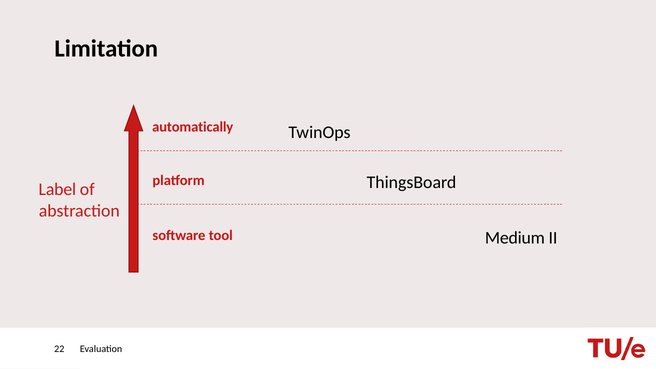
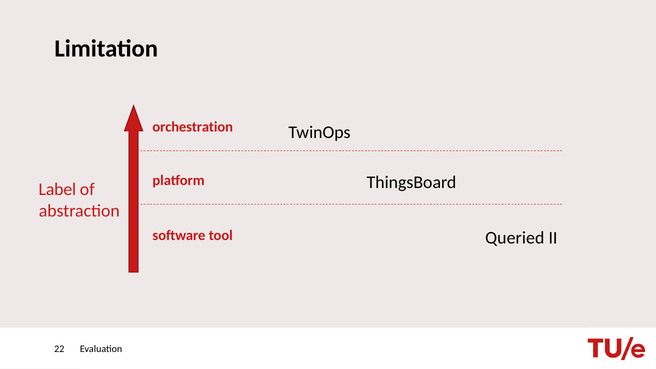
automatically: automatically -> orchestration
Medium: Medium -> Queried
